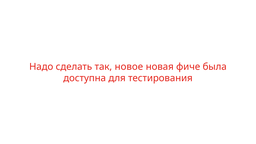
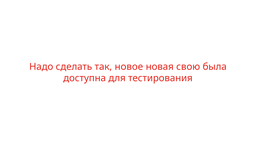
фиче: фиче -> свою
